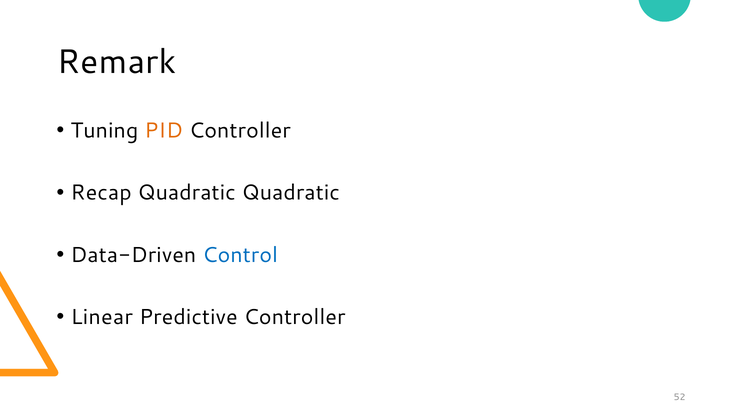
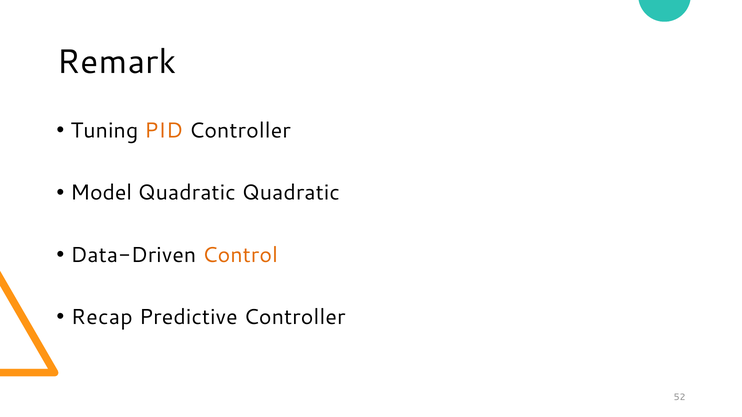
Recap: Recap -> Model
Control colour: blue -> orange
Linear: Linear -> Recap
